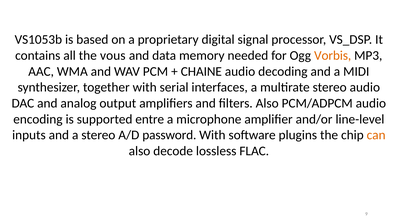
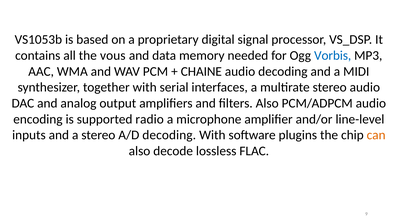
Vorbis colour: orange -> blue
entre: entre -> radio
A/D password: password -> decoding
